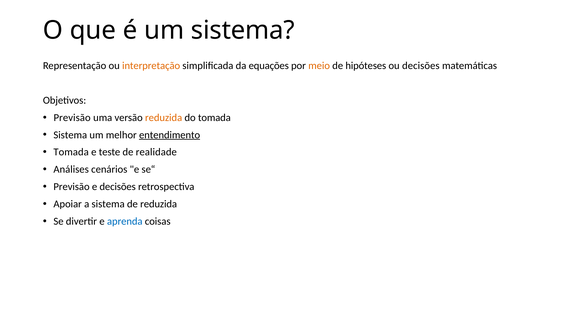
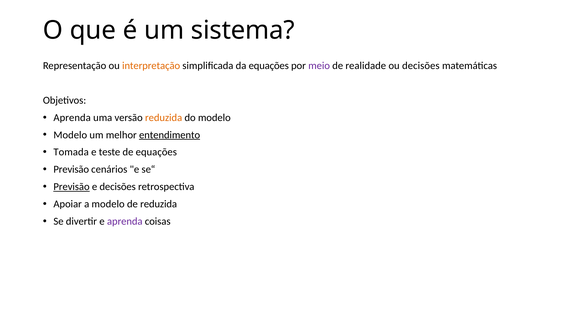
meio colour: orange -> purple
hipóteses: hipóteses -> realidade
Previsão at (72, 117): Previsão -> Aprenda
do tomada: tomada -> modelo
Sistema at (70, 135): Sistema -> Modelo
de realidade: realidade -> equações
Análises at (71, 169): Análises -> Previsão
Previsão at (72, 187) underline: none -> present
a sistema: sistema -> modelo
aprenda at (125, 221) colour: blue -> purple
